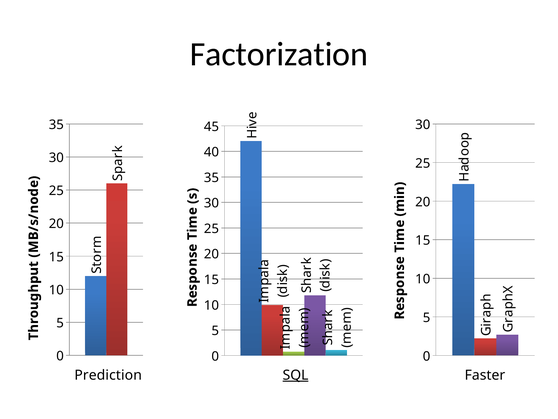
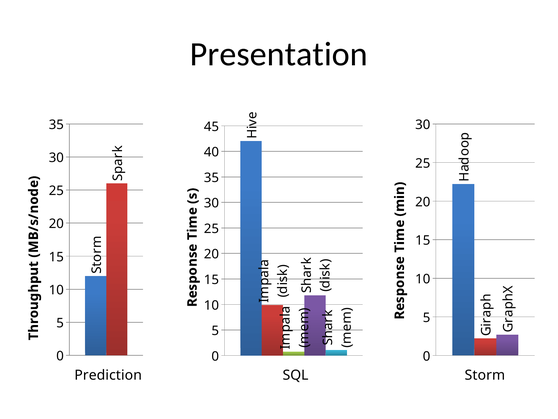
Factorization: Factorization -> Presentation
SQL underline: present -> none
Faster: Faster -> Storm
